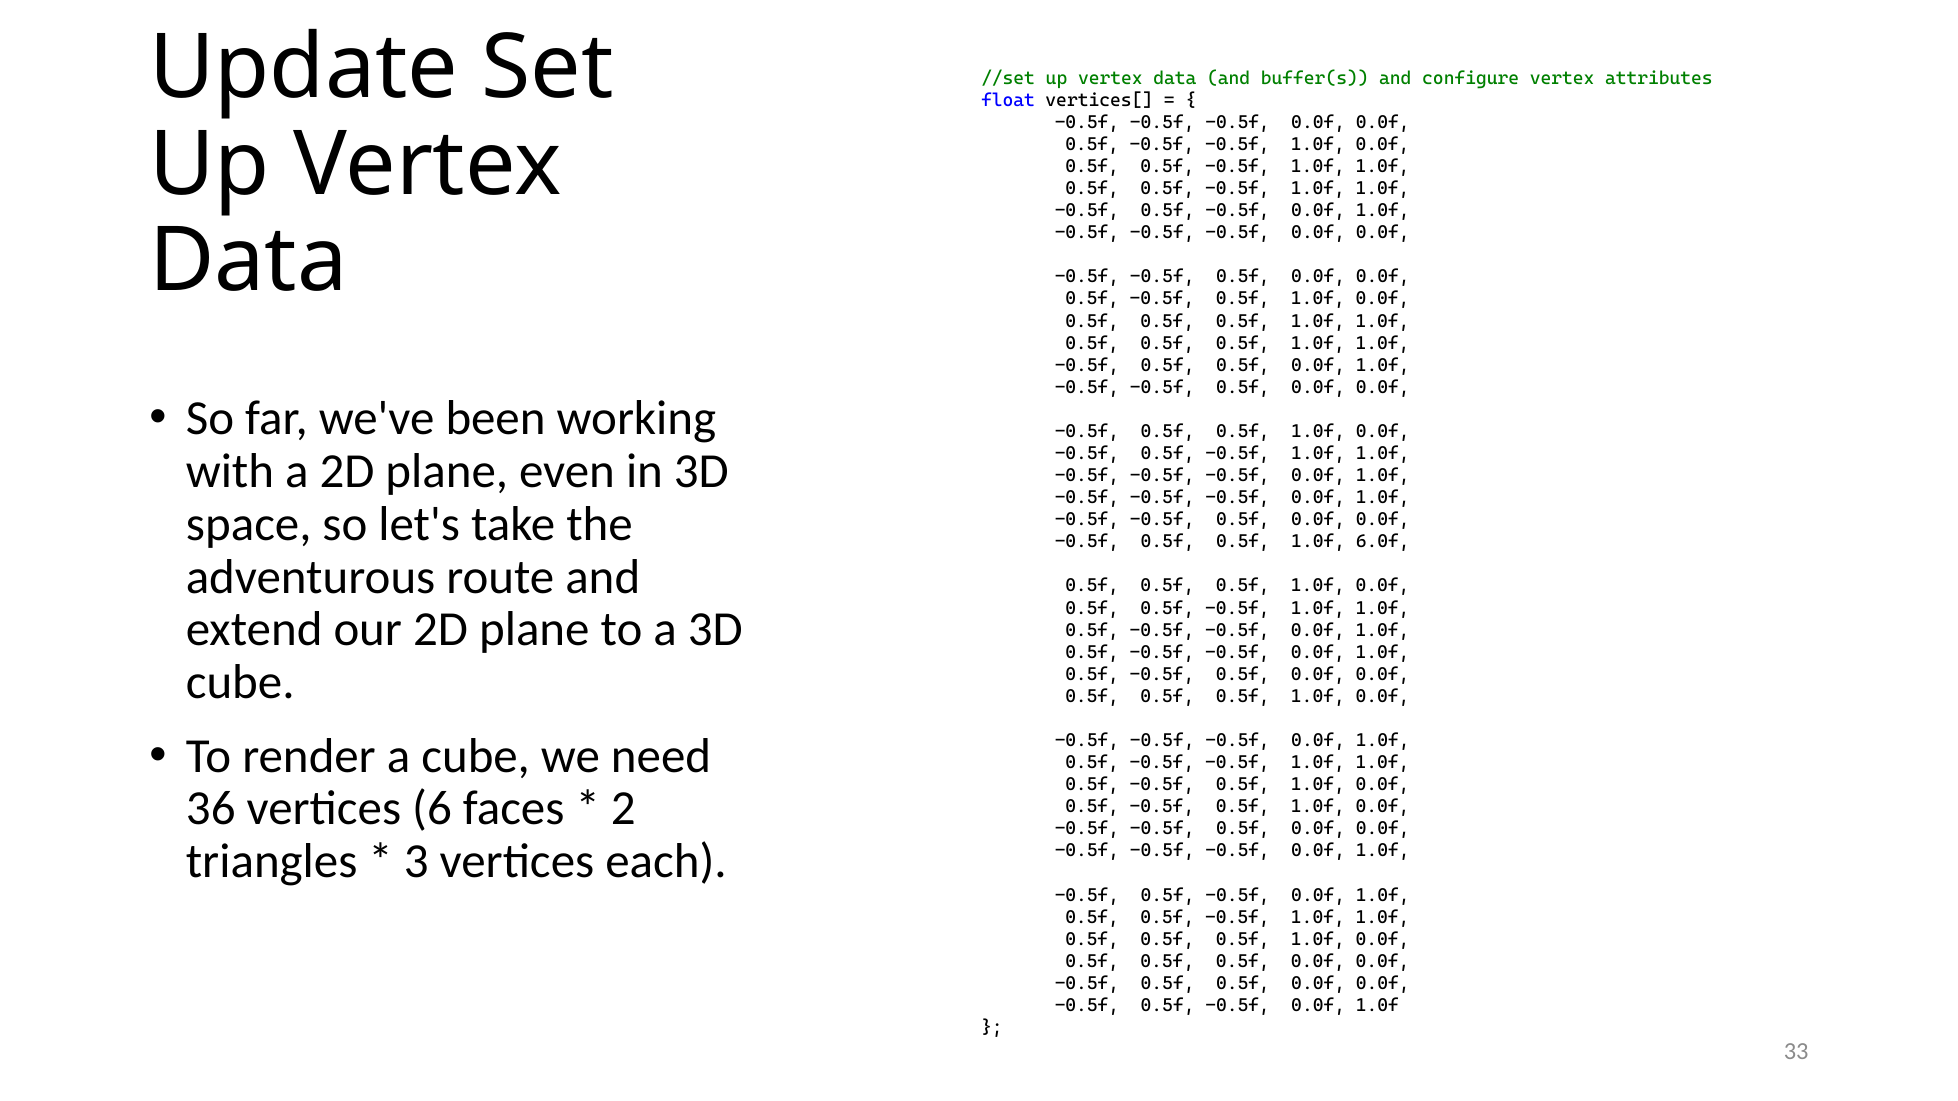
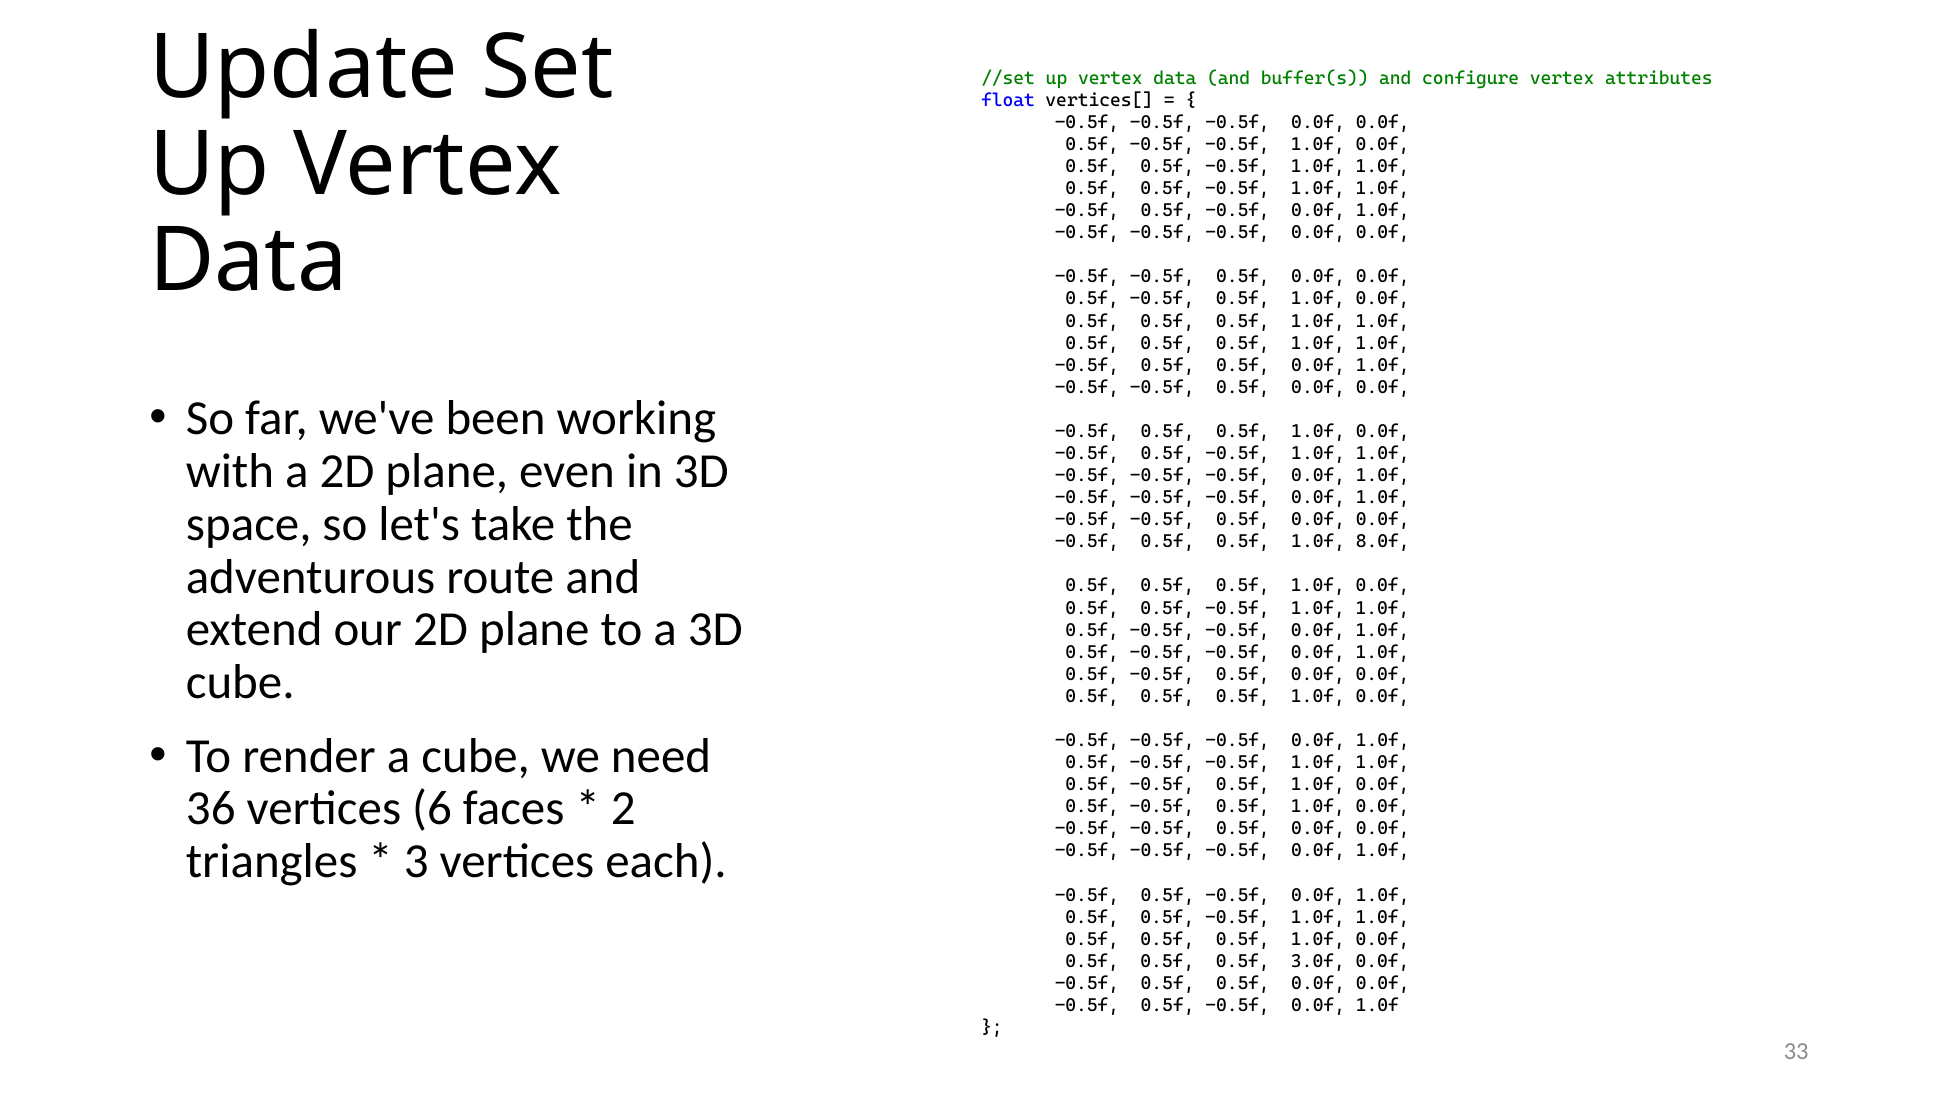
6.0f: 6.0f -> 8.0f
0.5f 0.5f 0.5f 0.0f: 0.0f -> 3.0f
